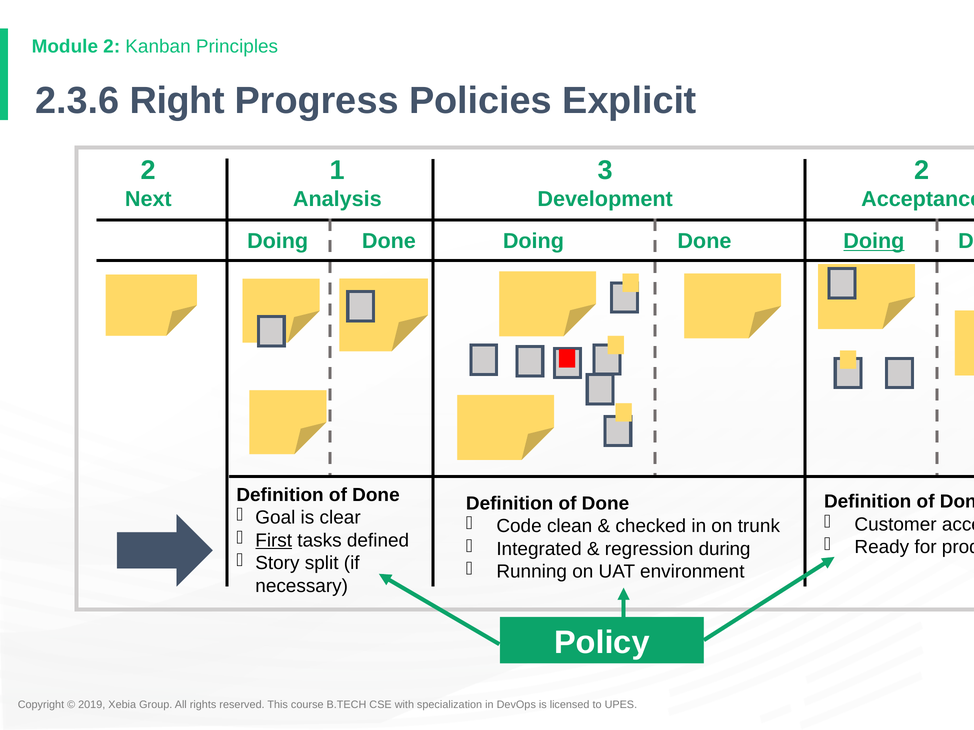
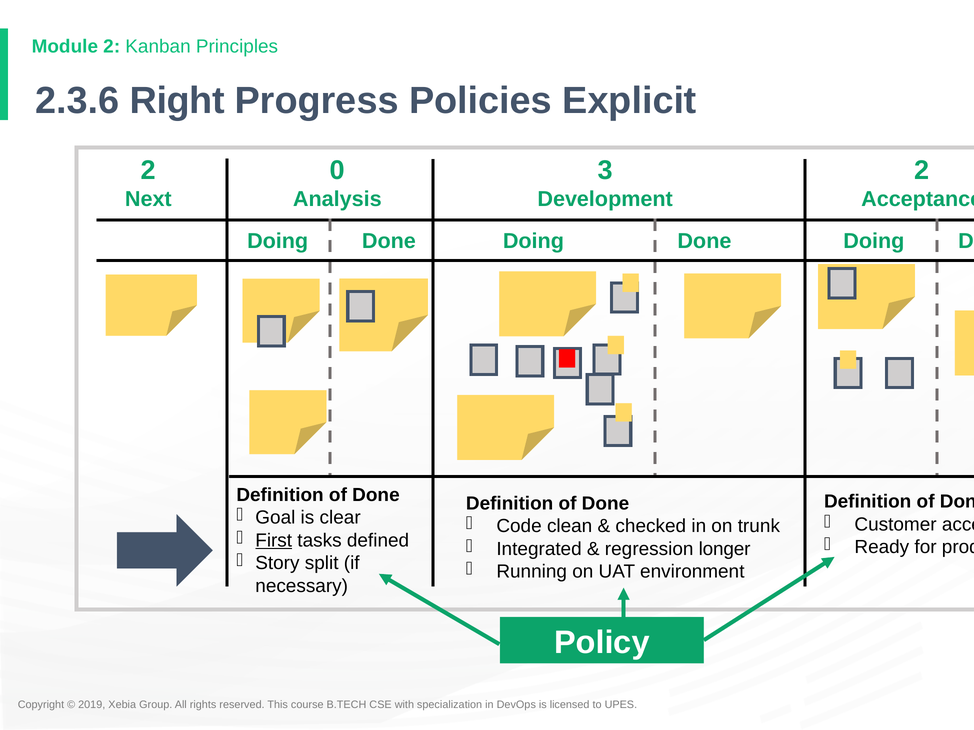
1: 1 -> 0
Doing at (874, 241) underline: present -> none
during: during -> longer
